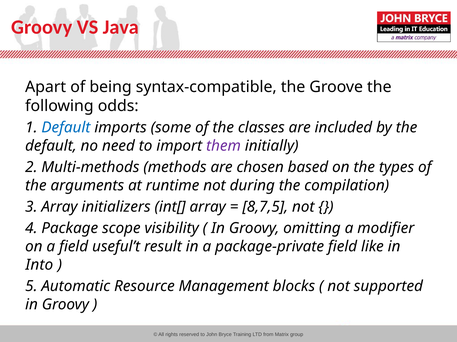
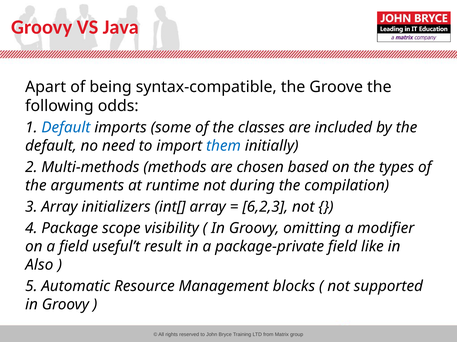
them colour: purple -> blue
8,7,5: 8,7,5 -> 6,2,3
Into: Into -> Also
